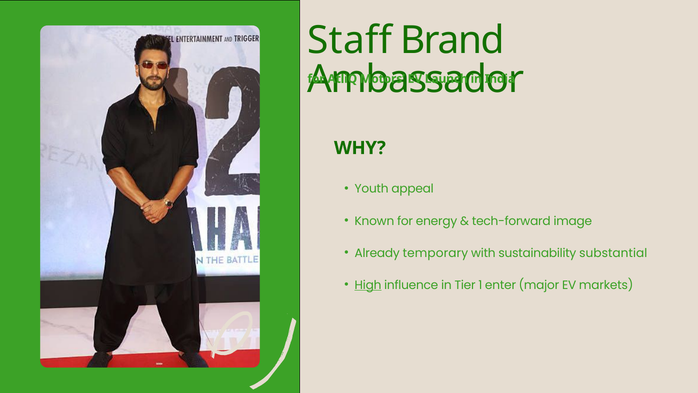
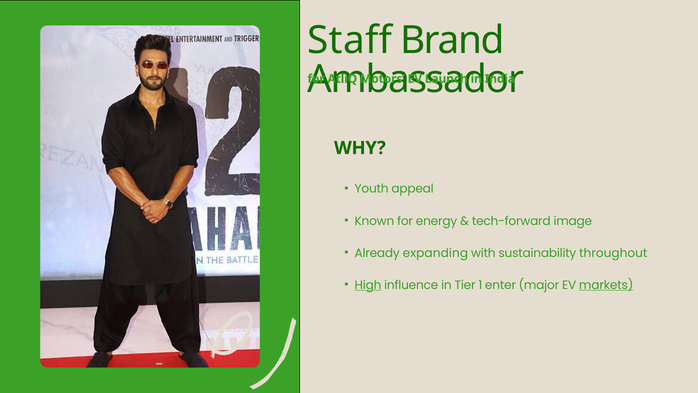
temporary: temporary -> expanding
substantial: substantial -> throughout
markets underline: none -> present
